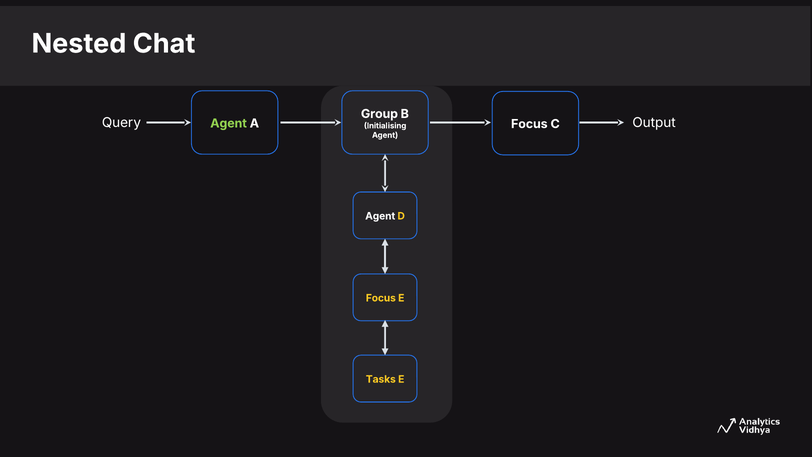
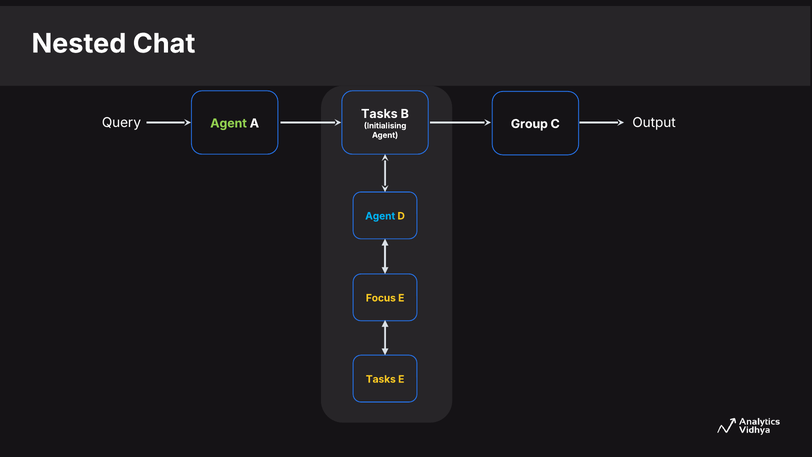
Group at (379, 114): Group -> Tasks
Focus at (529, 124): Focus -> Group
Agent at (380, 216) colour: white -> light blue
